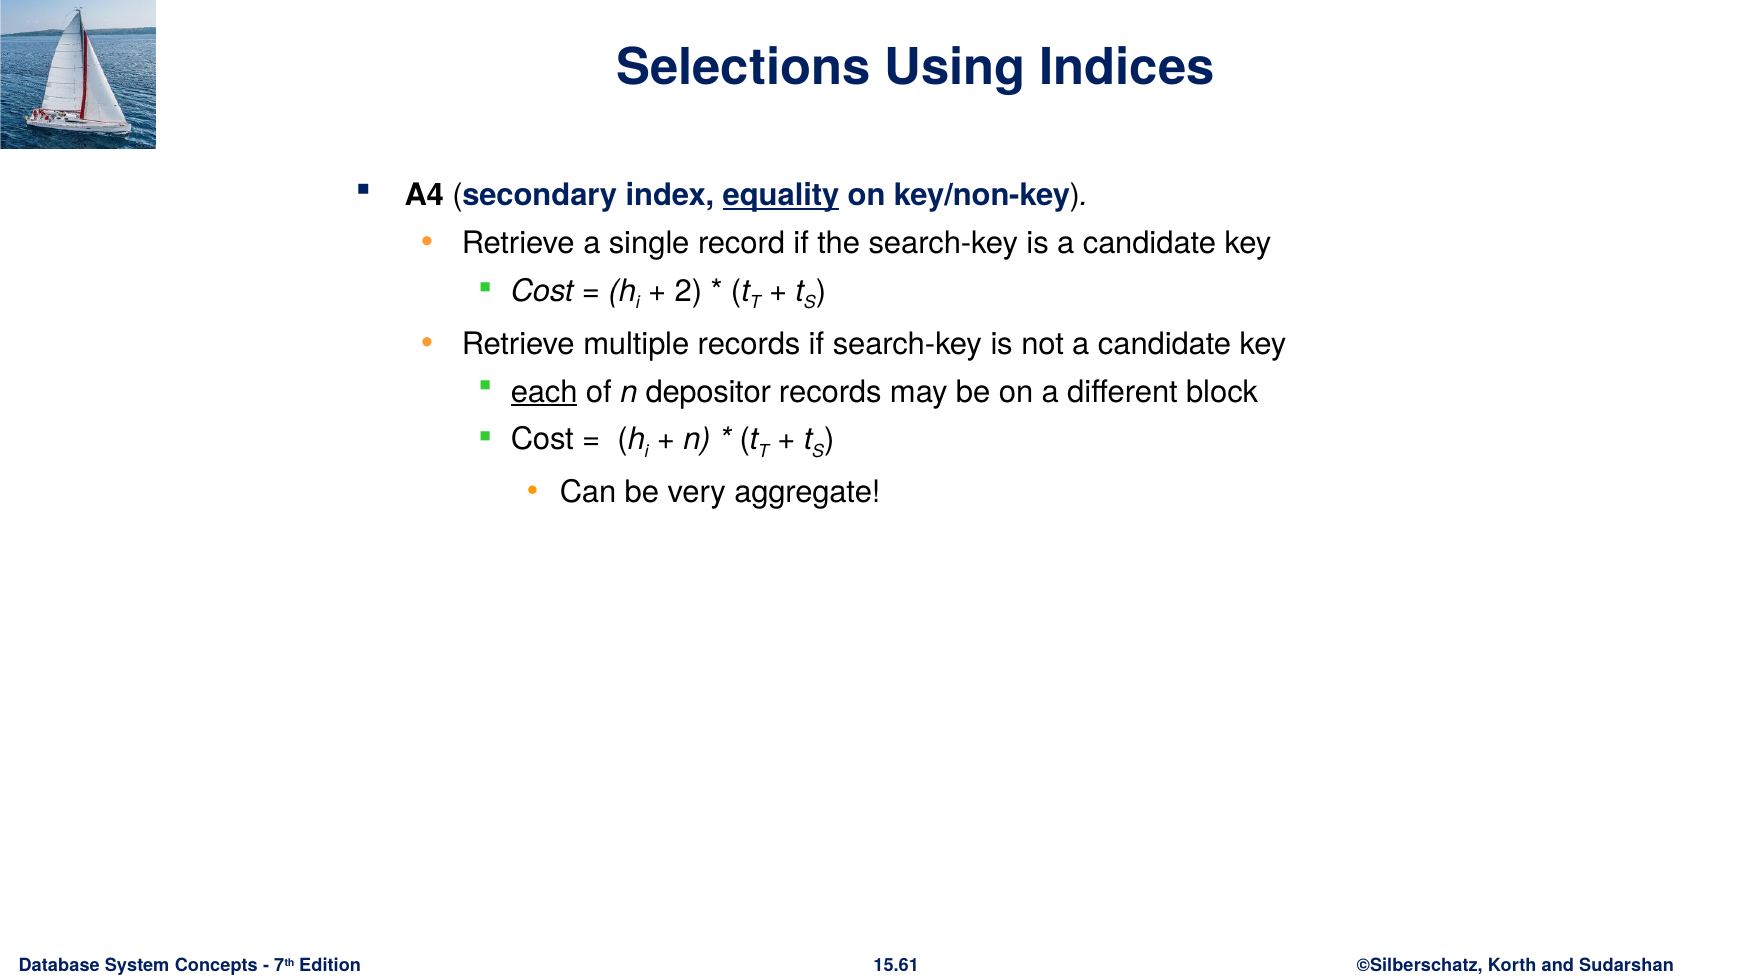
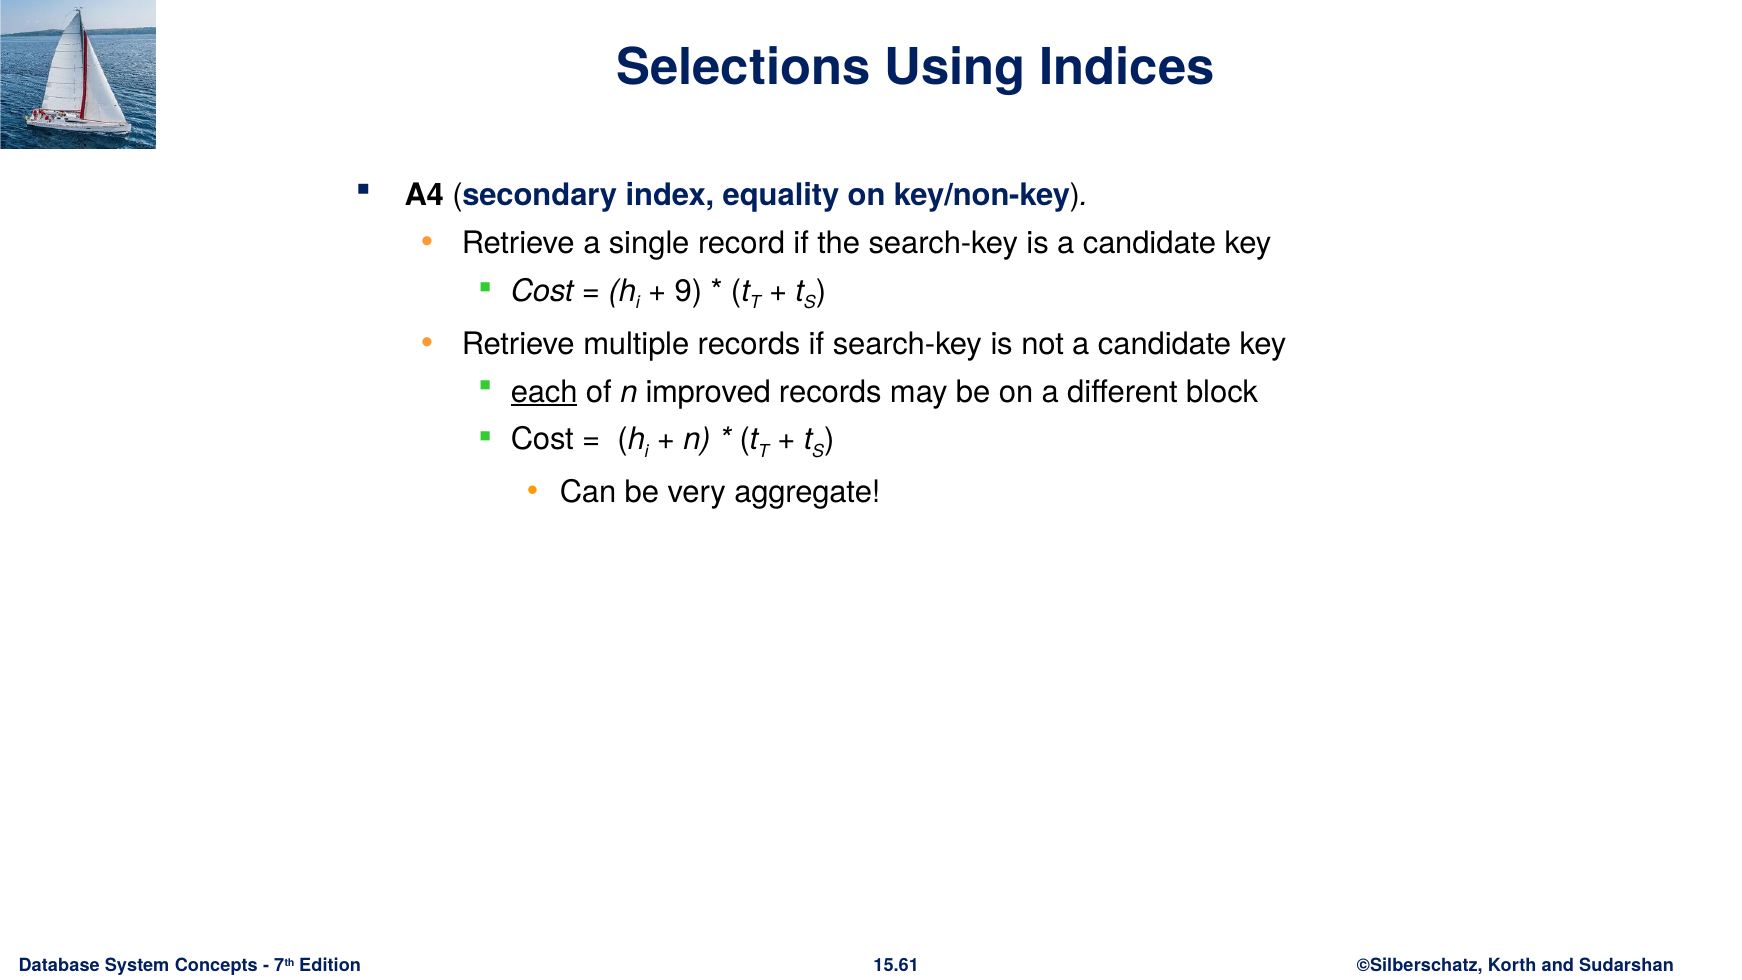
equality underline: present -> none
2: 2 -> 9
depositor: depositor -> improved
